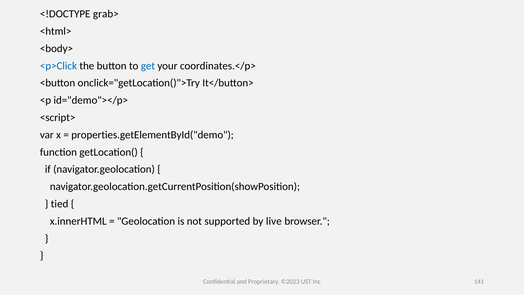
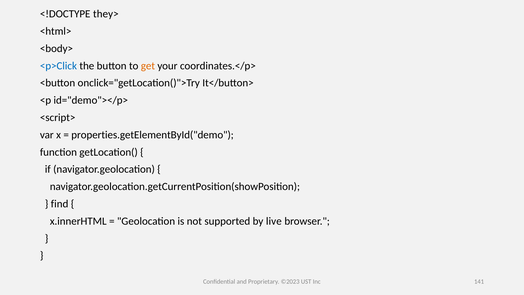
grab>: grab> -> they>
get colour: blue -> orange
tied: tied -> find
